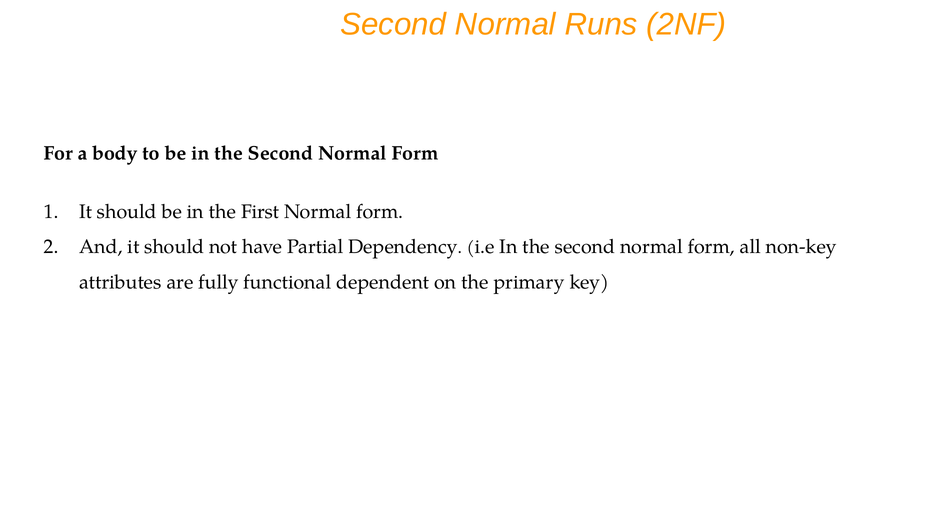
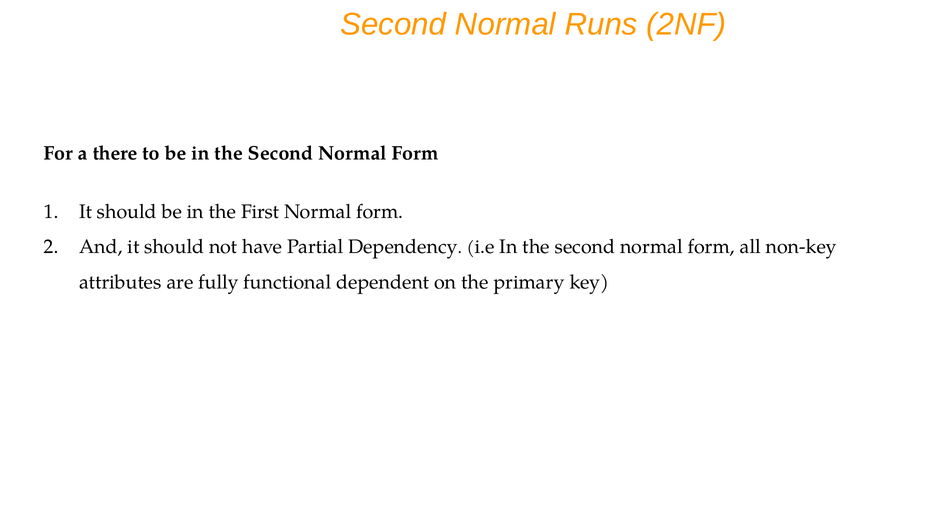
body: body -> there
